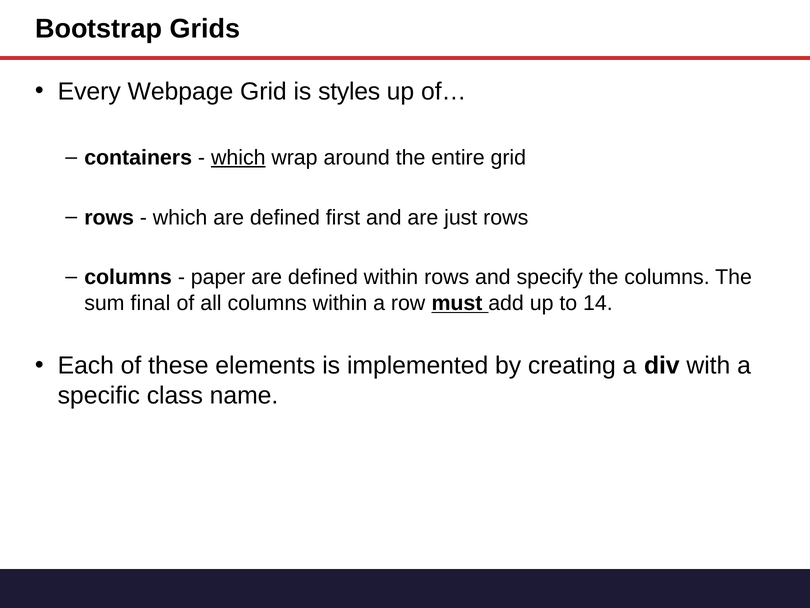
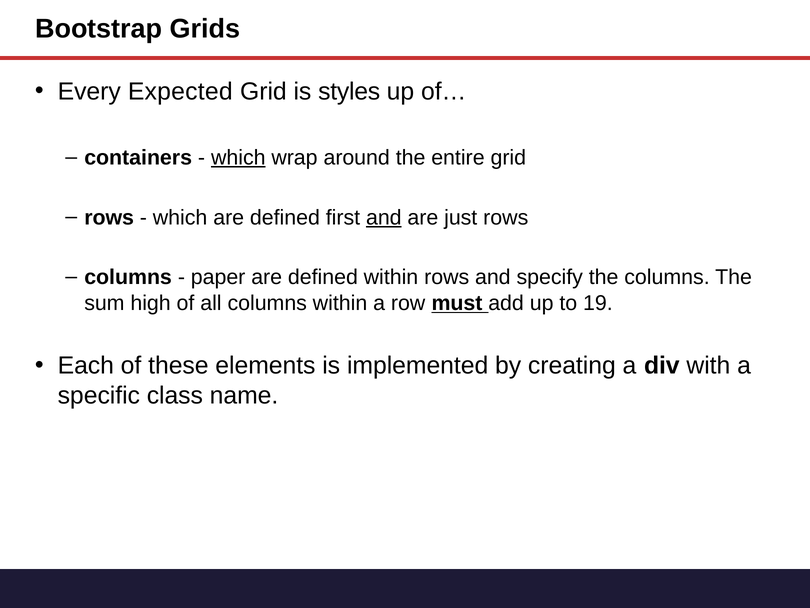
Webpage: Webpage -> Expected
and at (384, 217) underline: none -> present
final: final -> high
14: 14 -> 19
